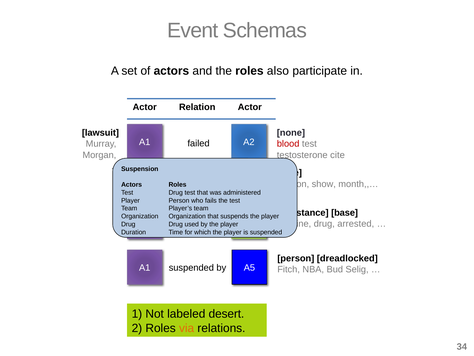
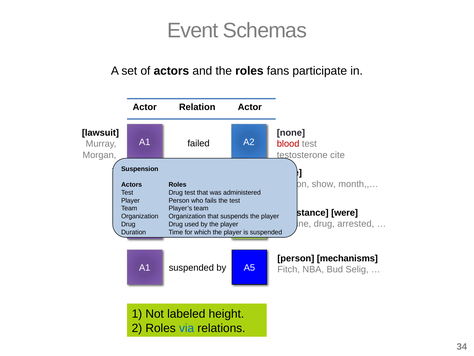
also: also -> fans
base: base -> were
dreadlocked: dreadlocked -> mechanisms
desert: desert -> height
via colour: orange -> blue
